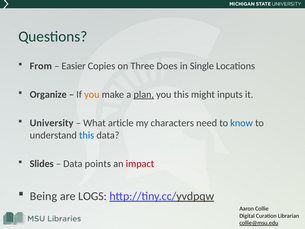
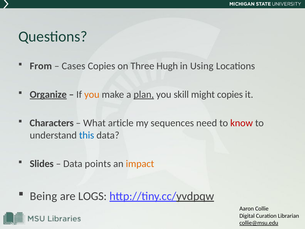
Easier: Easier -> Cases
Does: Does -> Hugh
Single: Single -> Using
Organize underline: none -> present
you this: this -> skill
might inputs: inputs -> copies
University: University -> Characters
characters: characters -> sequences
know colour: blue -> red
impact colour: red -> orange
